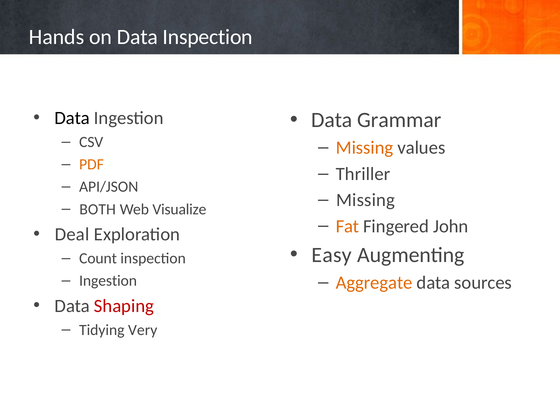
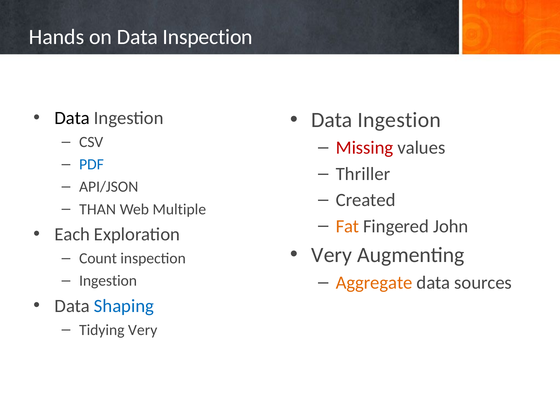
Grammar at (399, 120): Grammar -> Ingestion
Missing at (365, 148) colour: orange -> red
PDF colour: orange -> blue
Missing at (366, 200): Missing -> Created
BOTH: BOTH -> THAN
Visualize: Visualize -> Multiple
Deal: Deal -> Each
Easy at (332, 255): Easy -> Very
Shaping colour: red -> blue
